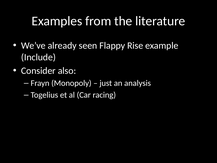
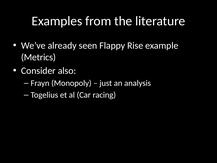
Include: Include -> Metrics
